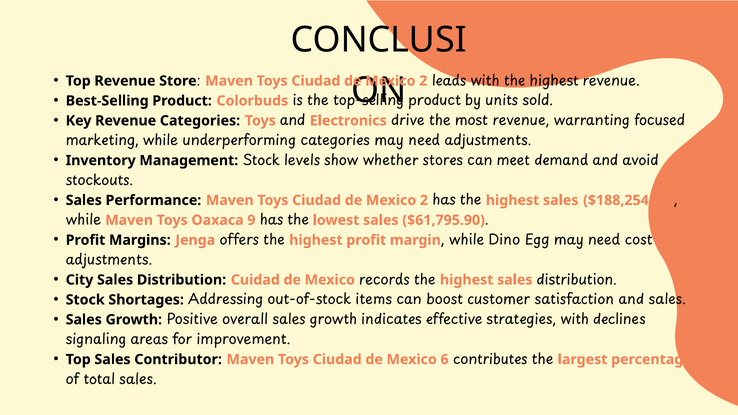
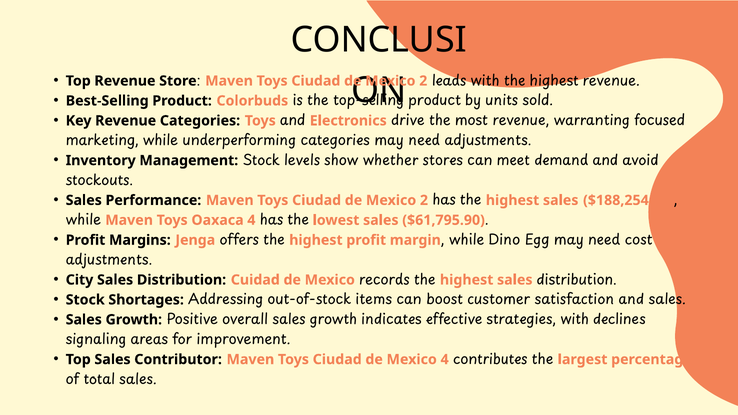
Oaxaca 9: 9 -> 4
Mexico 6: 6 -> 4
